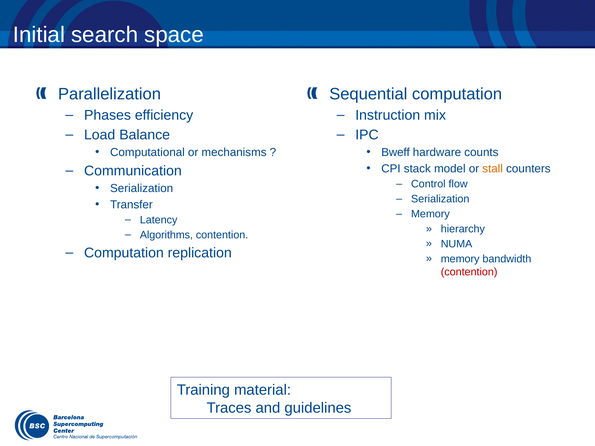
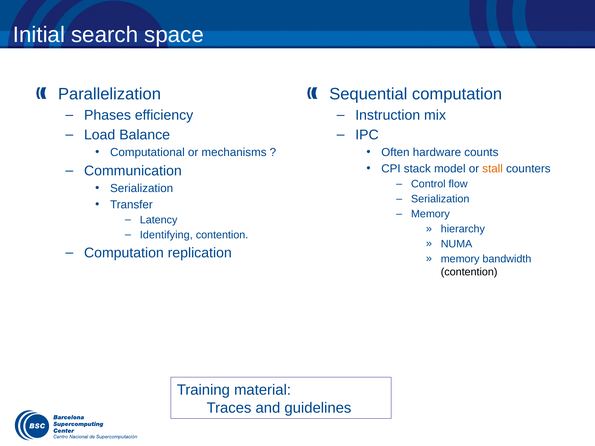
Bweff: Bweff -> Often
Algorithms: Algorithms -> Identifying
contention at (469, 272) colour: red -> black
